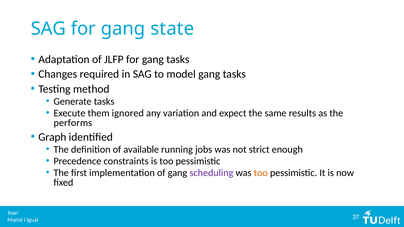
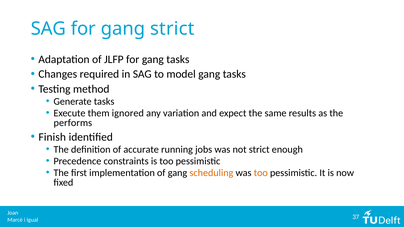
gang state: state -> strict
Graph: Graph -> Finish
available: available -> accurate
scheduling colour: purple -> orange
